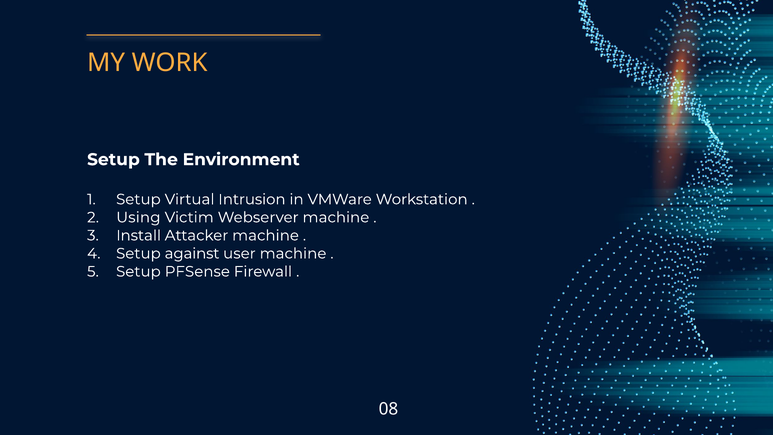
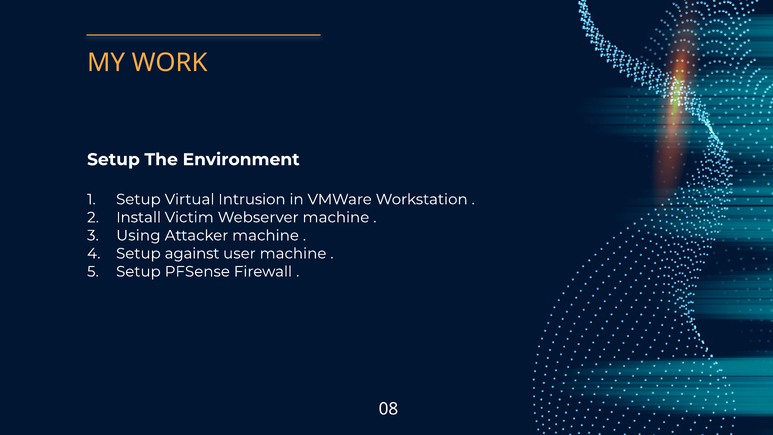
Using: Using -> Install
Install: Install -> Using
